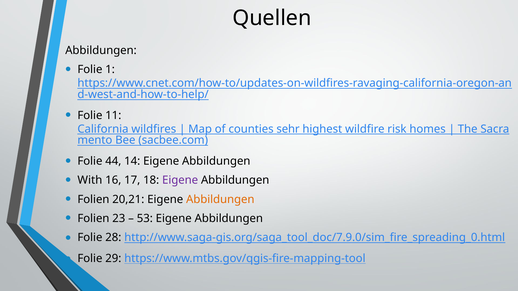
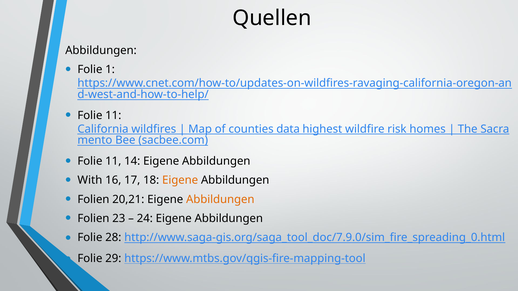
sehr: sehr -> data
44 at (113, 161): 44 -> 11
Eigene at (180, 180) colour: purple -> orange
53: 53 -> 24
